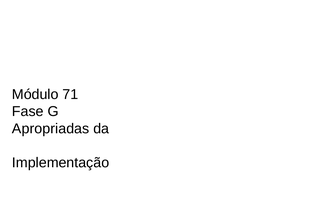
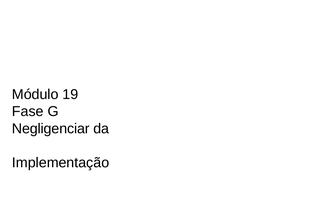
71: 71 -> 19
Apropriadas: Apropriadas -> Negligenciar
